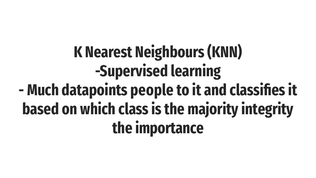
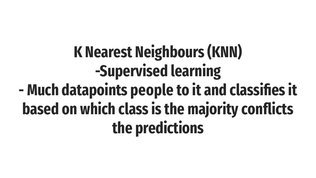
integrity: integrity -> conflicts
importance: importance -> predictions
